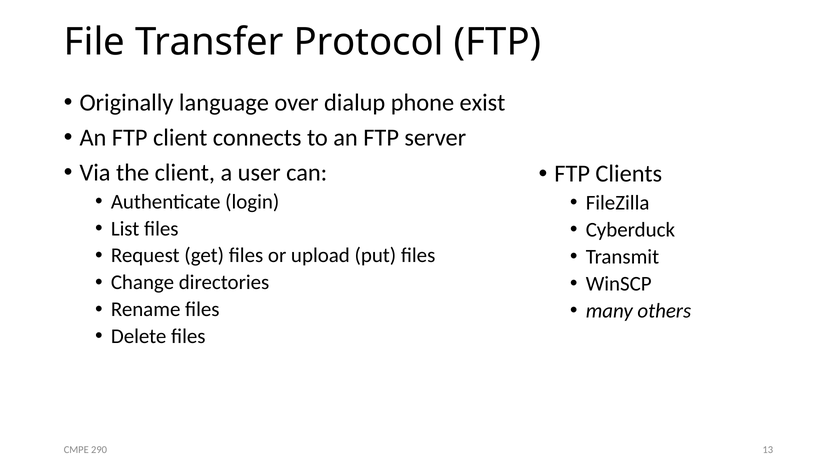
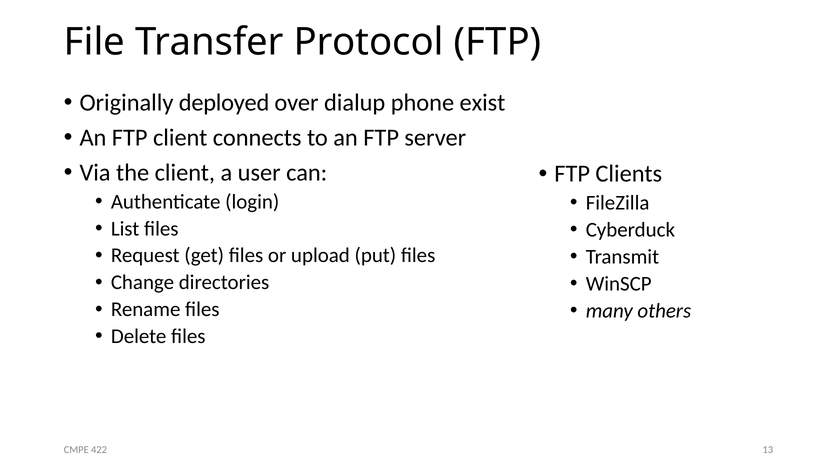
language: language -> deployed
290: 290 -> 422
